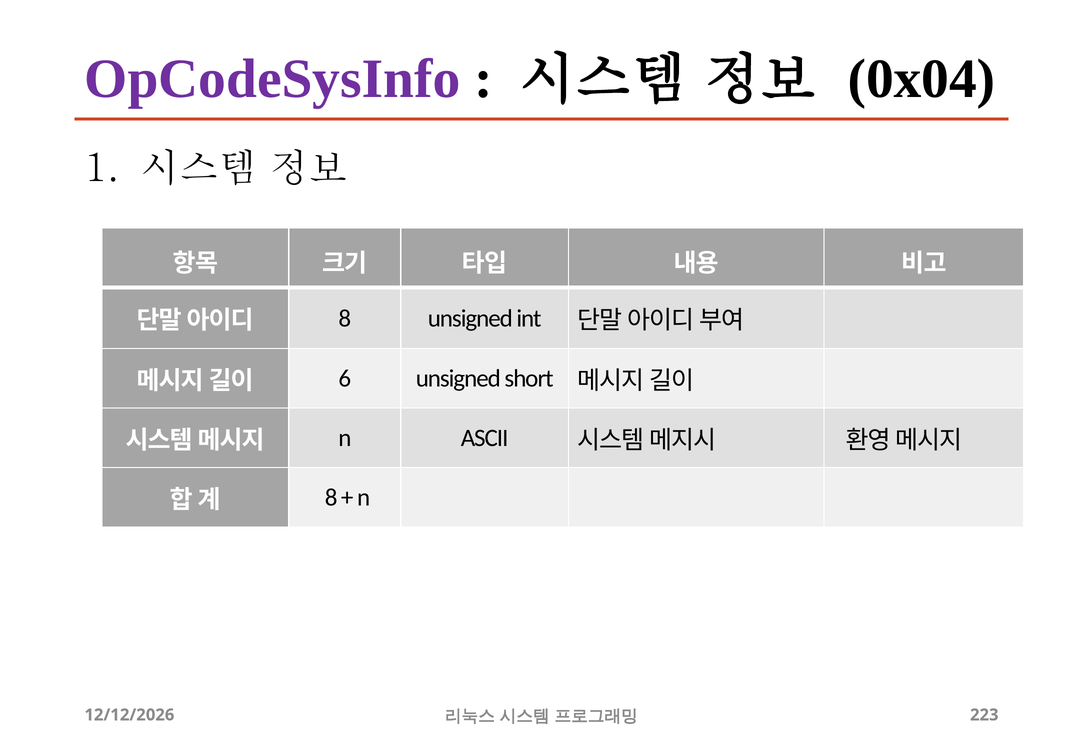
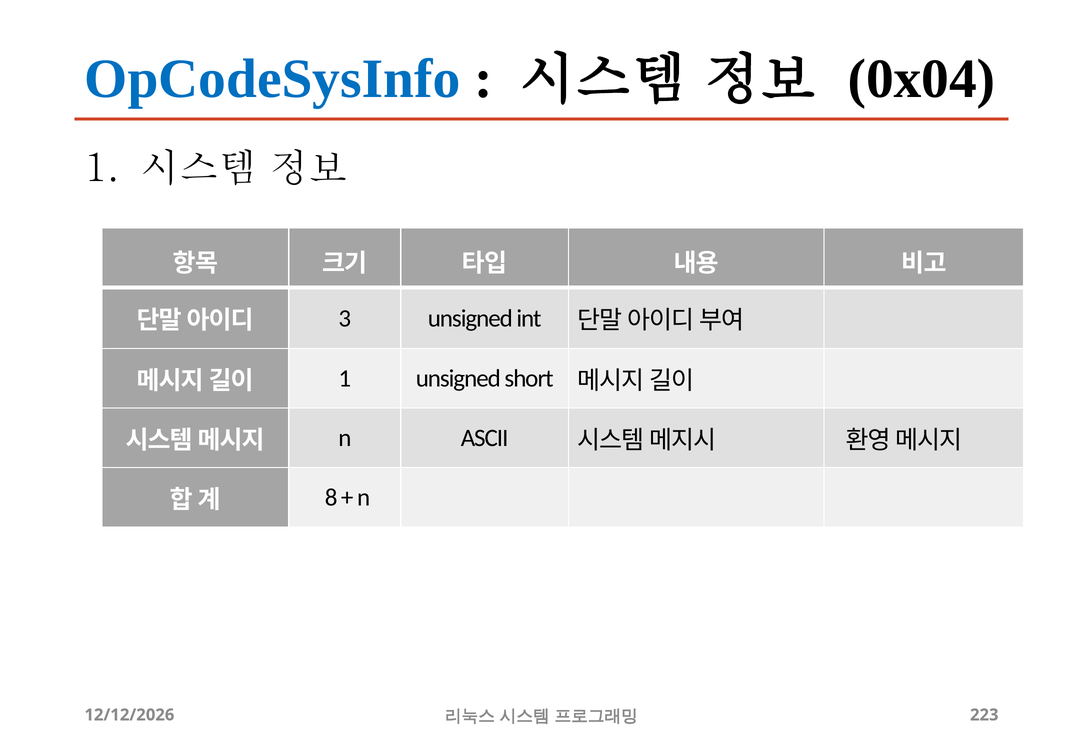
OpCodeSysInfo colour: purple -> blue
8 at (345, 318): 8 -> 3
6 at (345, 378): 6 -> 1
